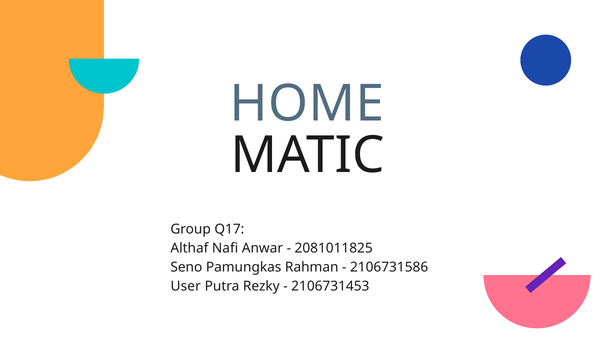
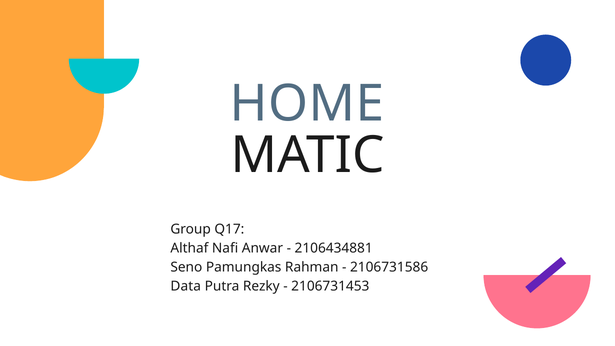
2081011825: 2081011825 -> 2106434881
User: User -> Data
